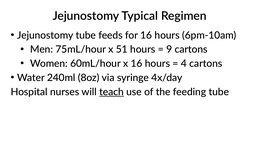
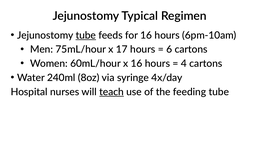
tube at (86, 35) underline: none -> present
51: 51 -> 17
9: 9 -> 6
